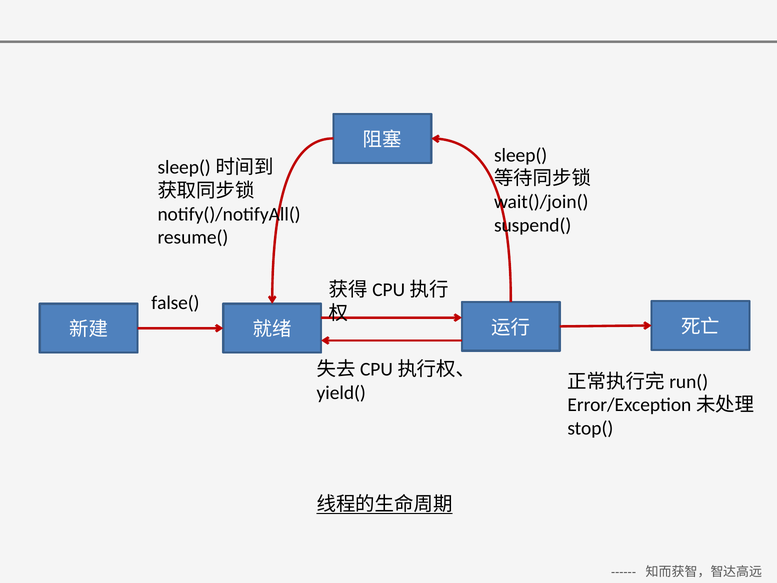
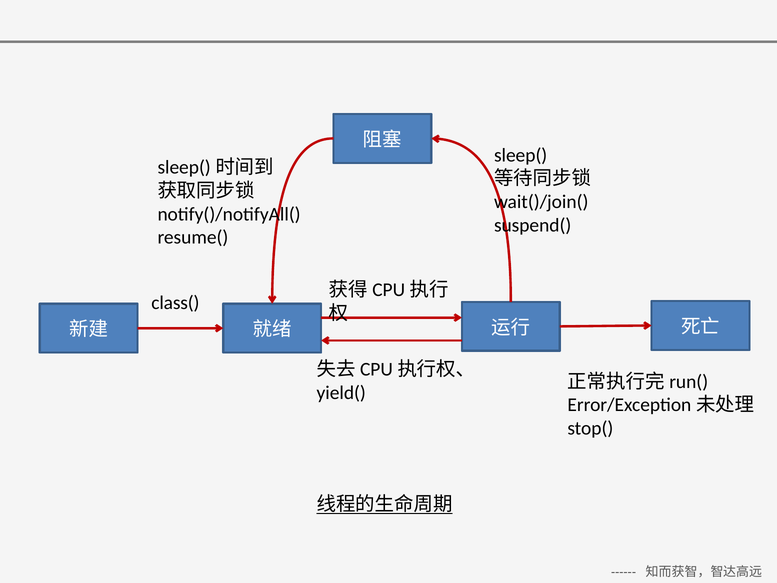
false(: false( -> class(
